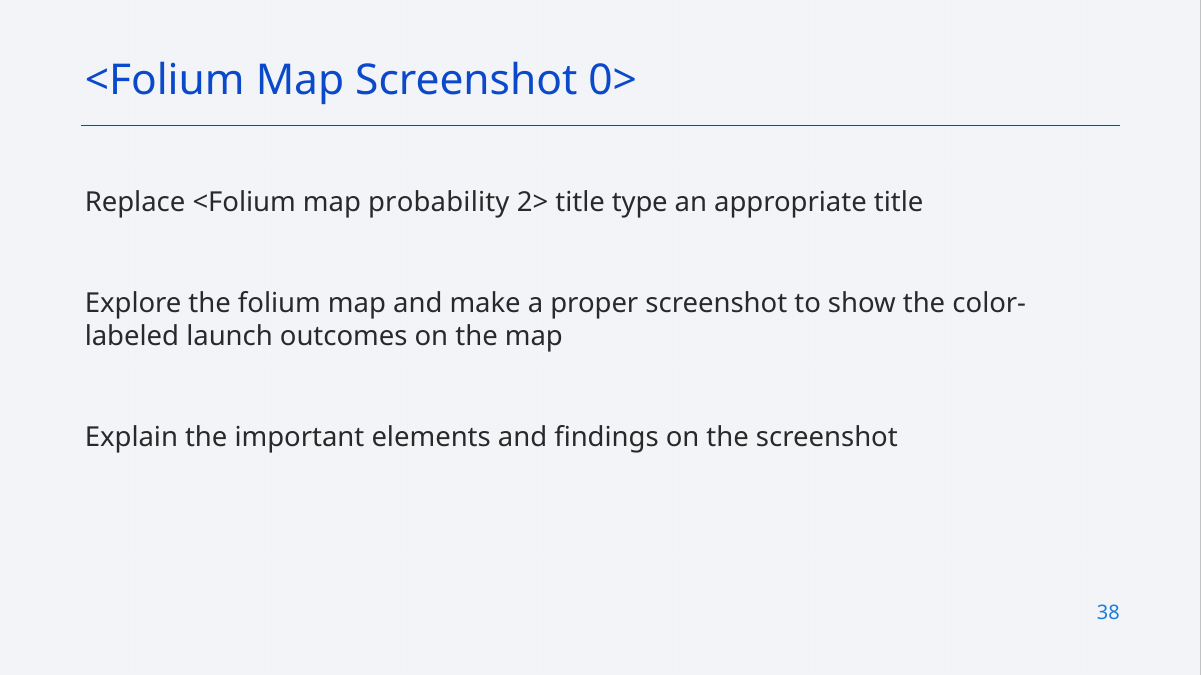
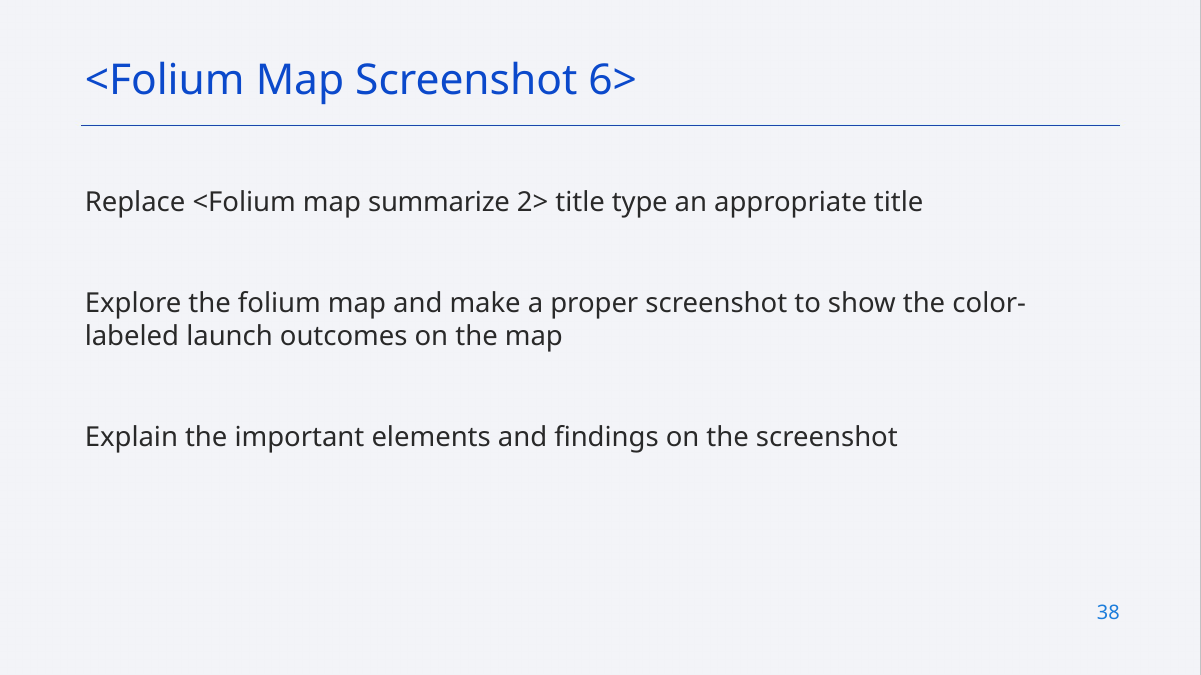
0>: 0> -> 6>
probability: probability -> summarize
